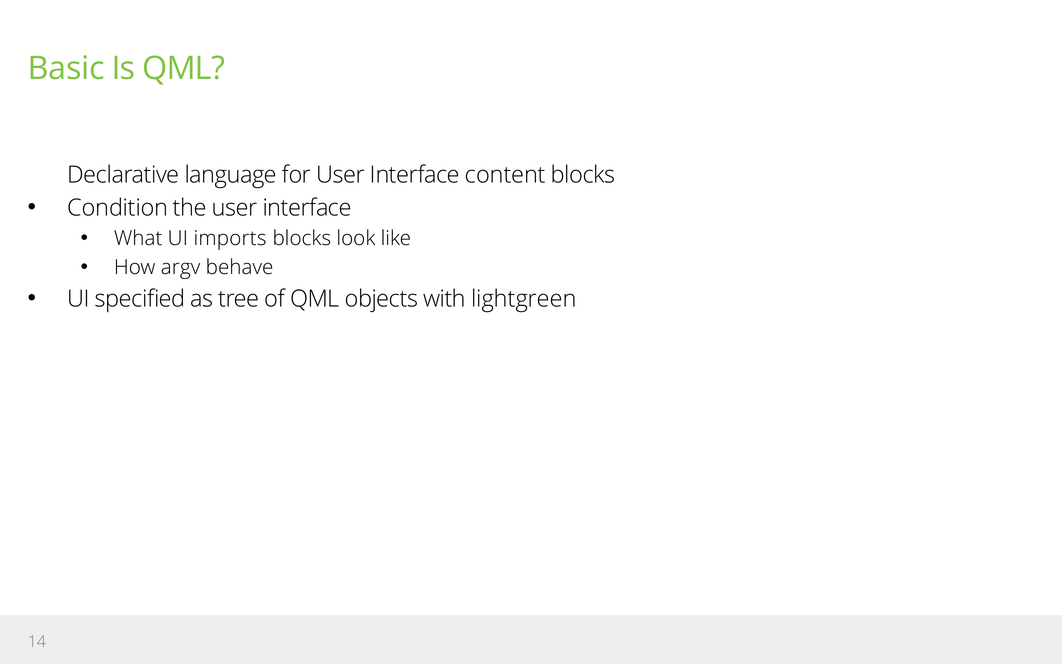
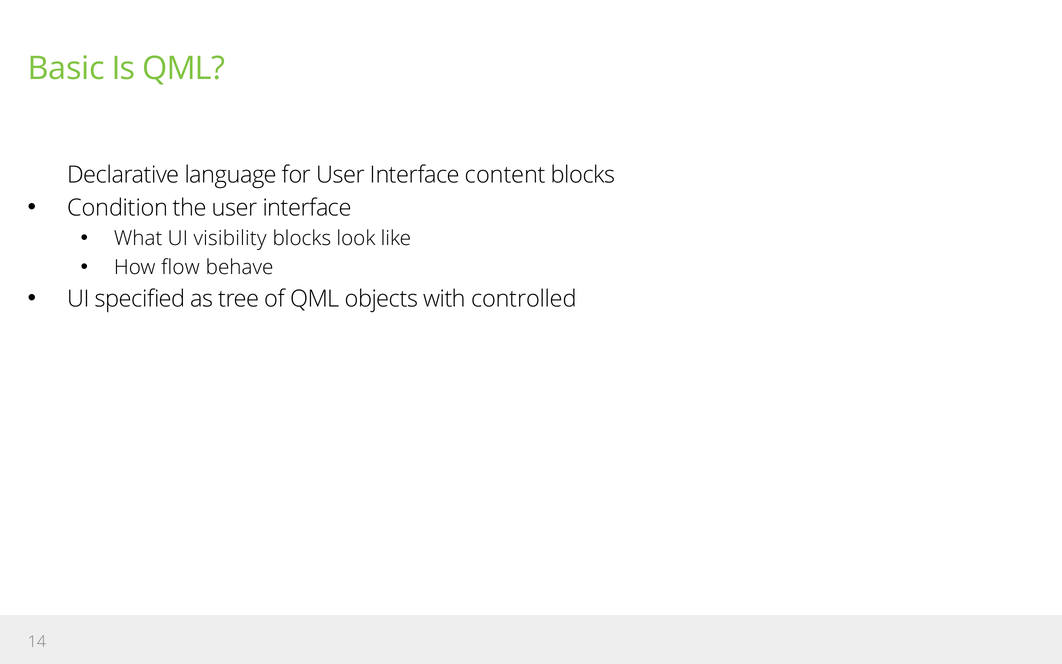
imports: imports -> visibility
argv: argv -> flow
lightgreen: lightgreen -> controlled
